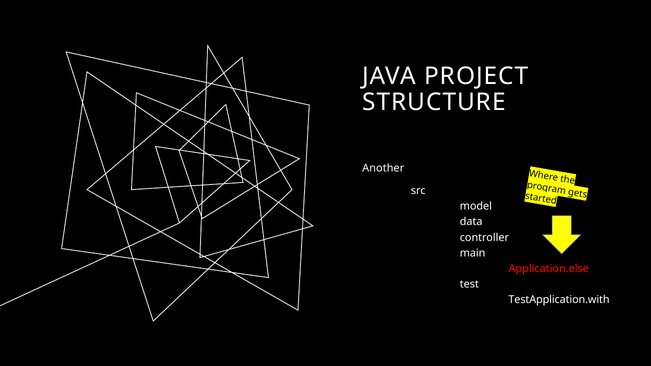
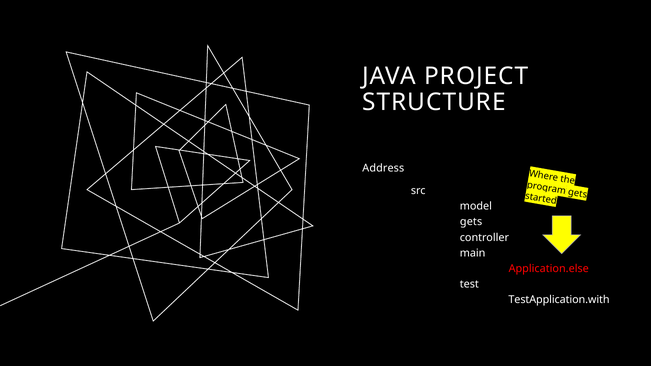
Another: Another -> Address
data at (471, 222): data -> gets
